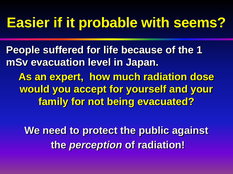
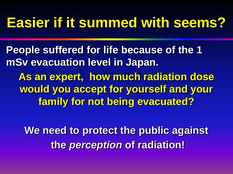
probable: probable -> summed
